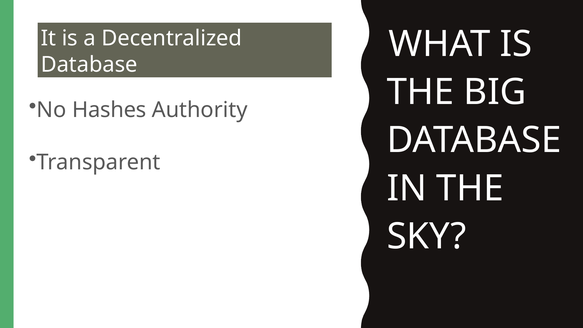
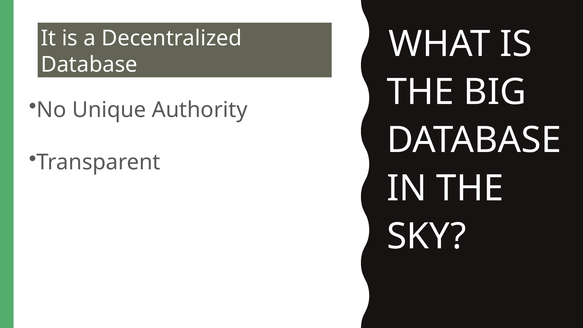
Hashes: Hashes -> Unique
